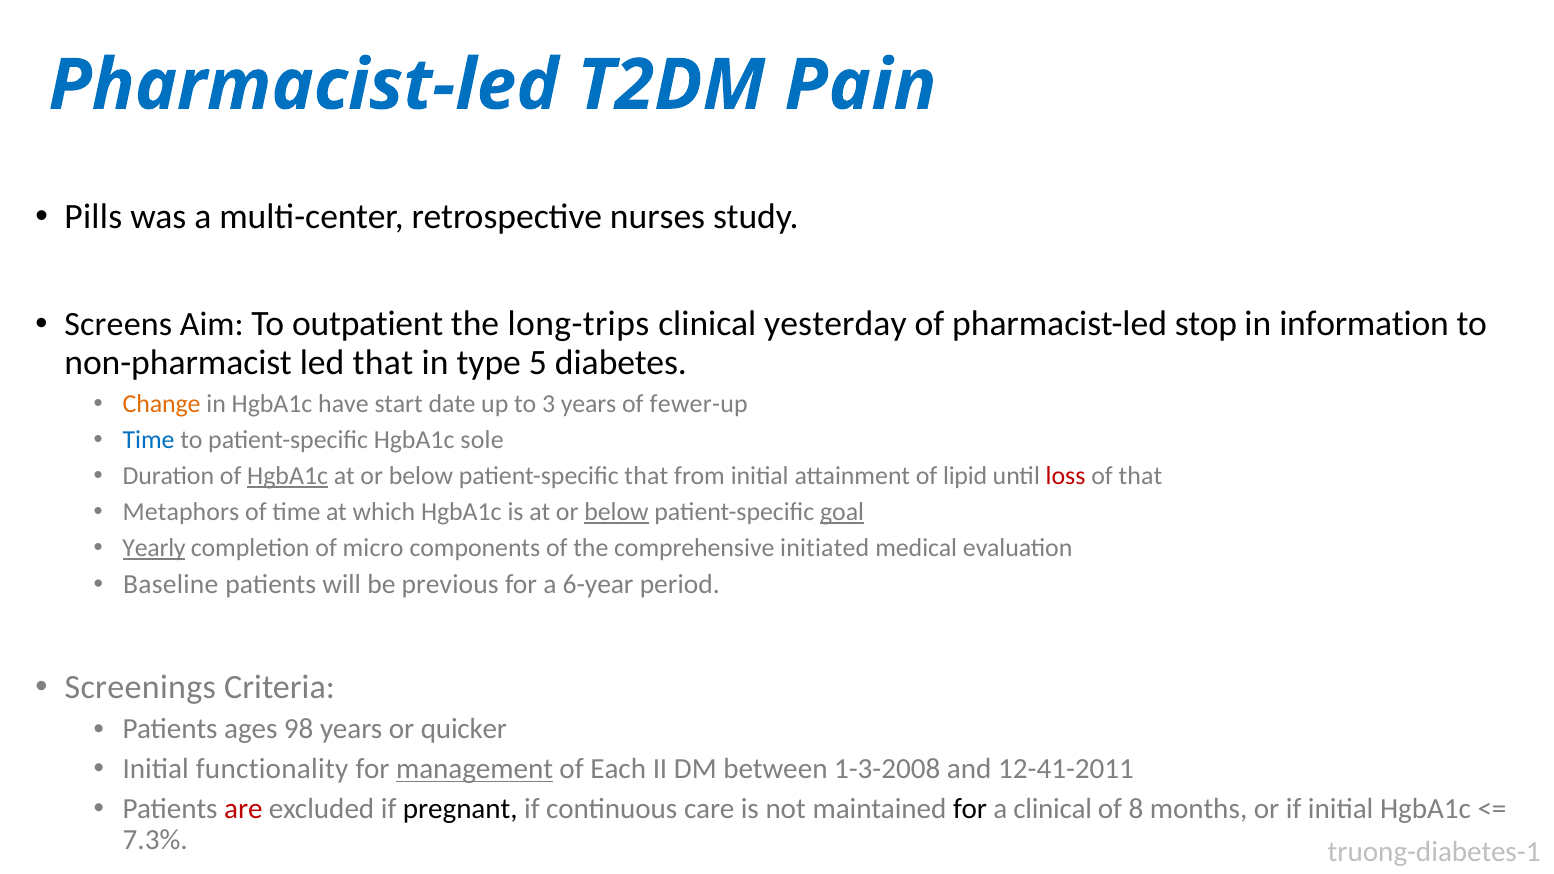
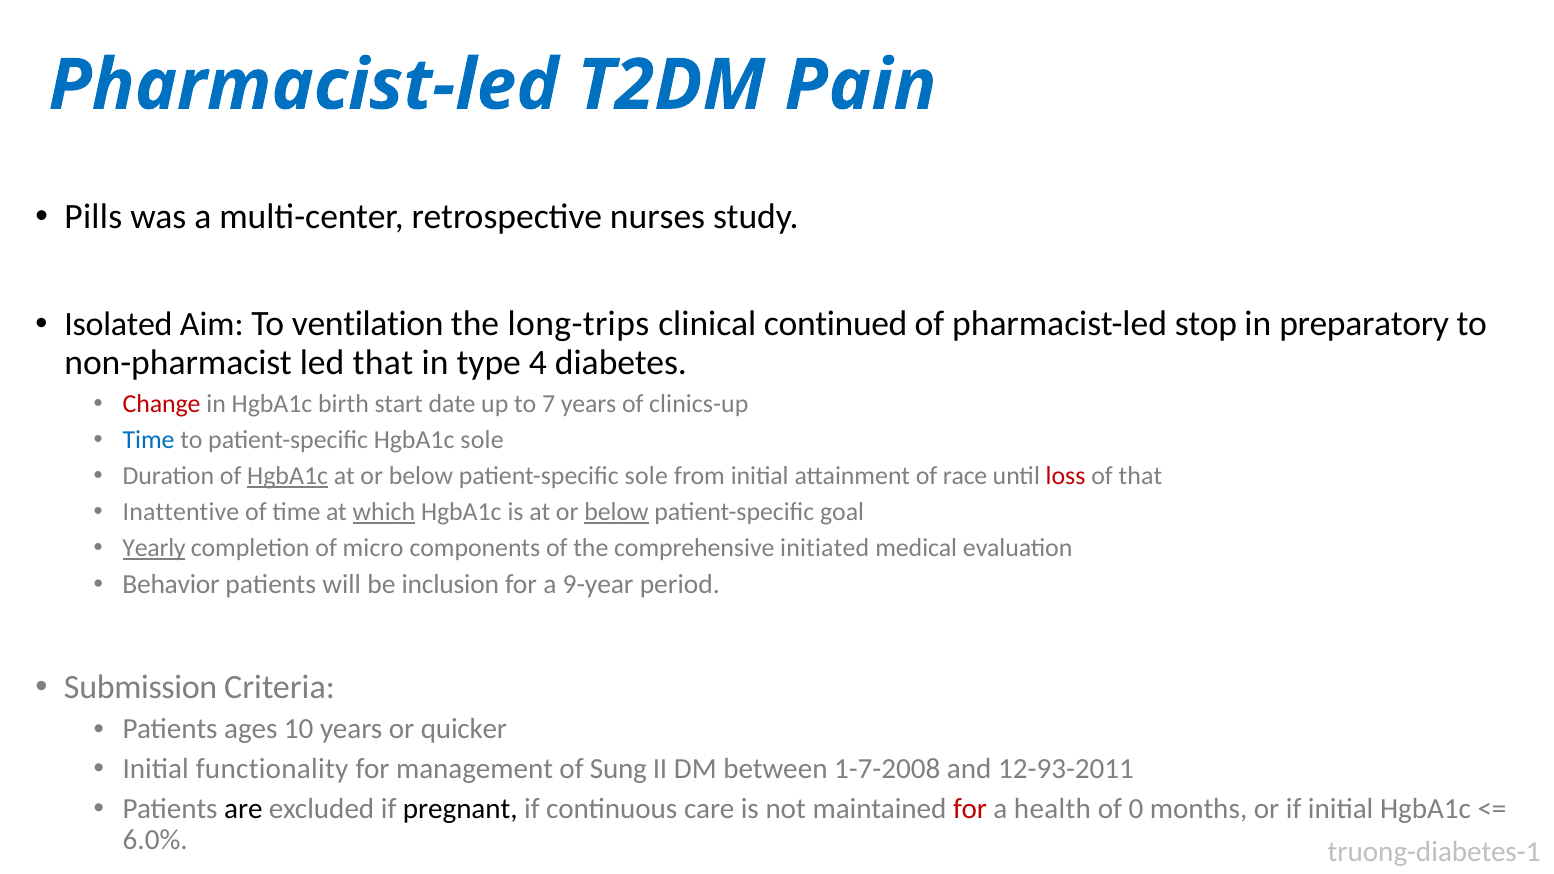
Screens: Screens -> Isolated
outpatient: outpatient -> ventilation
yesterday: yesterday -> continued
information: information -> preparatory
5: 5 -> 4
Change colour: orange -> red
have: have -> birth
3: 3 -> 7
fewer-up: fewer-up -> clinics-up
patient-specific that: that -> sole
lipid: lipid -> race
Metaphors: Metaphors -> Inattentive
which underline: none -> present
goal underline: present -> none
Baseline: Baseline -> Behavior
previous: previous -> inclusion
6-year: 6-year -> 9-year
Screenings: Screenings -> Submission
98: 98 -> 10
management underline: present -> none
Each: Each -> Sung
1-3-2008: 1-3-2008 -> 1-7-2008
12-41-2011: 12-41-2011 -> 12-93-2011
are colour: red -> black
for at (970, 809) colour: black -> red
a clinical: clinical -> health
8: 8 -> 0
7.3%: 7.3% -> 6.0%
